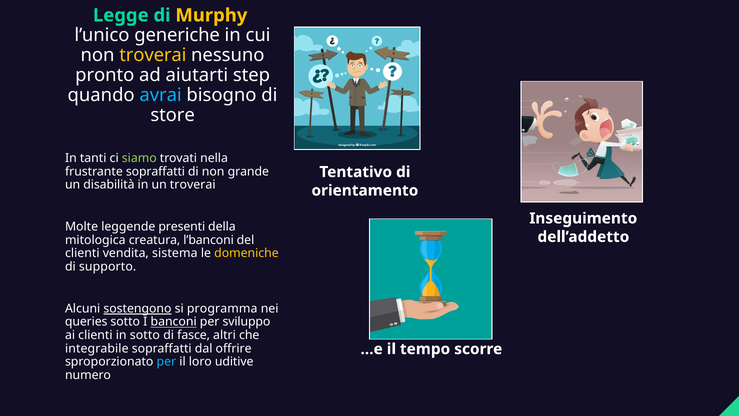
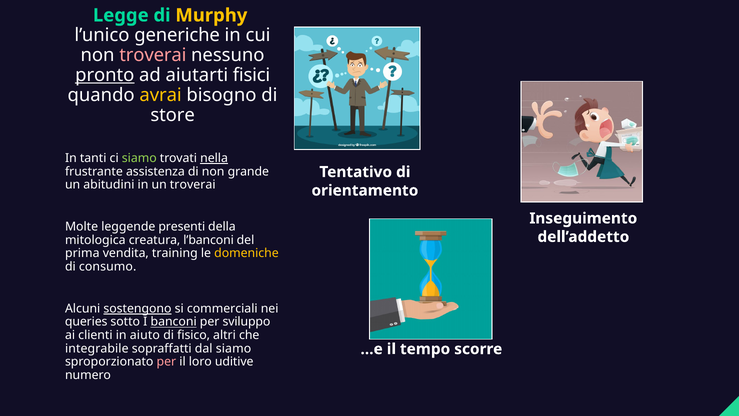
troverai at (153, 55) colour: yellow -> pink
pronto underline: none -> present
step: step -> fisici
avrai colour: light blue -> yellow
nella underline: none -> present
frustrante sopraffatti: sopraffatti -> assistenza
disabilità: disabilità -> abitudini
clienti at (82, 253): clienti -> prima
sistema: sistema -> training
supporto: supporto -> consumo
programma: programma -> commerciali
in sotto: sotto -> aiuto
fasce: fasce -> fisico
dal offrire: offrire -> siamo
per at (166, 361) colour: light blue -> pink
